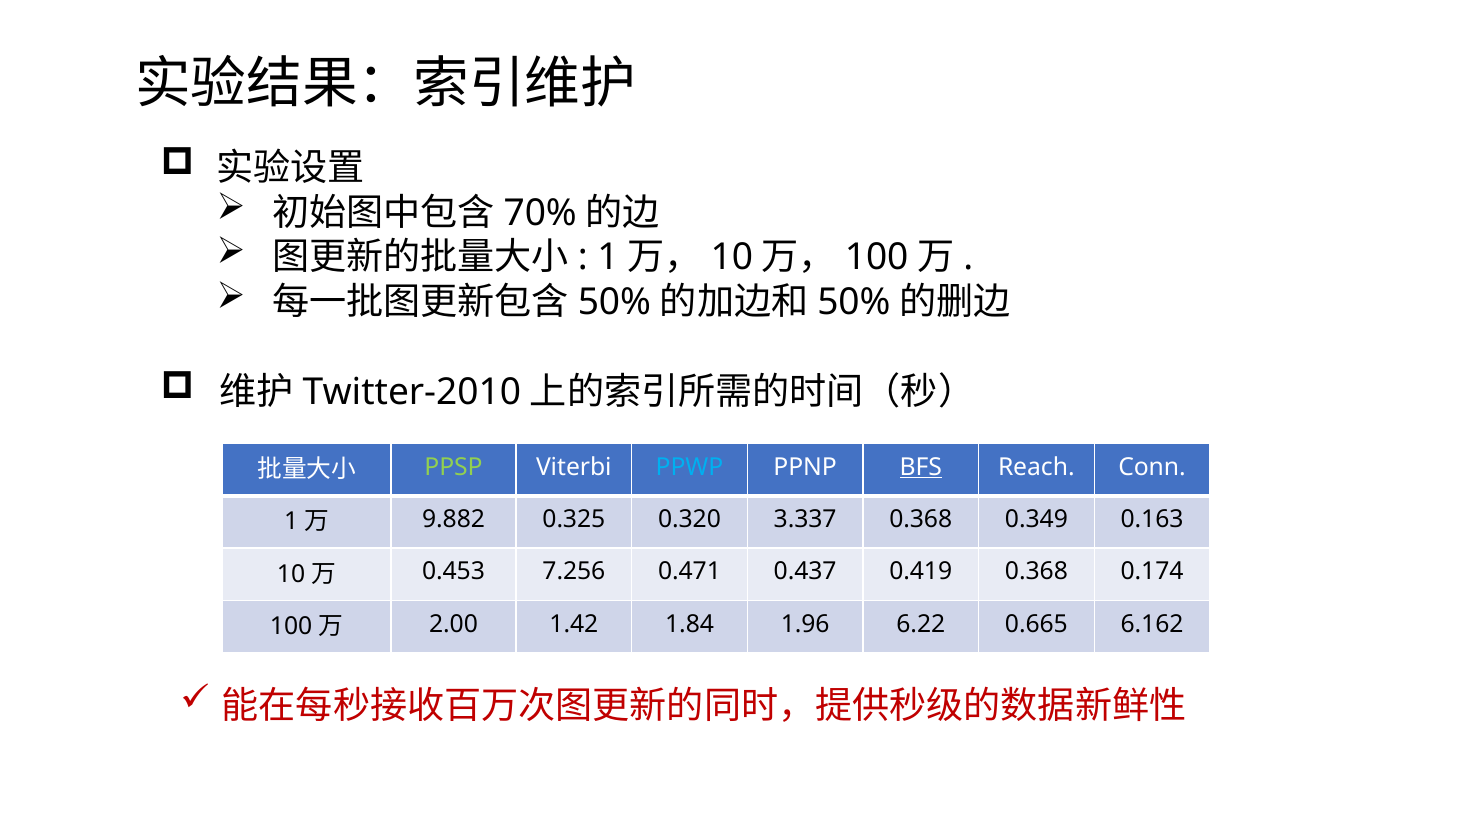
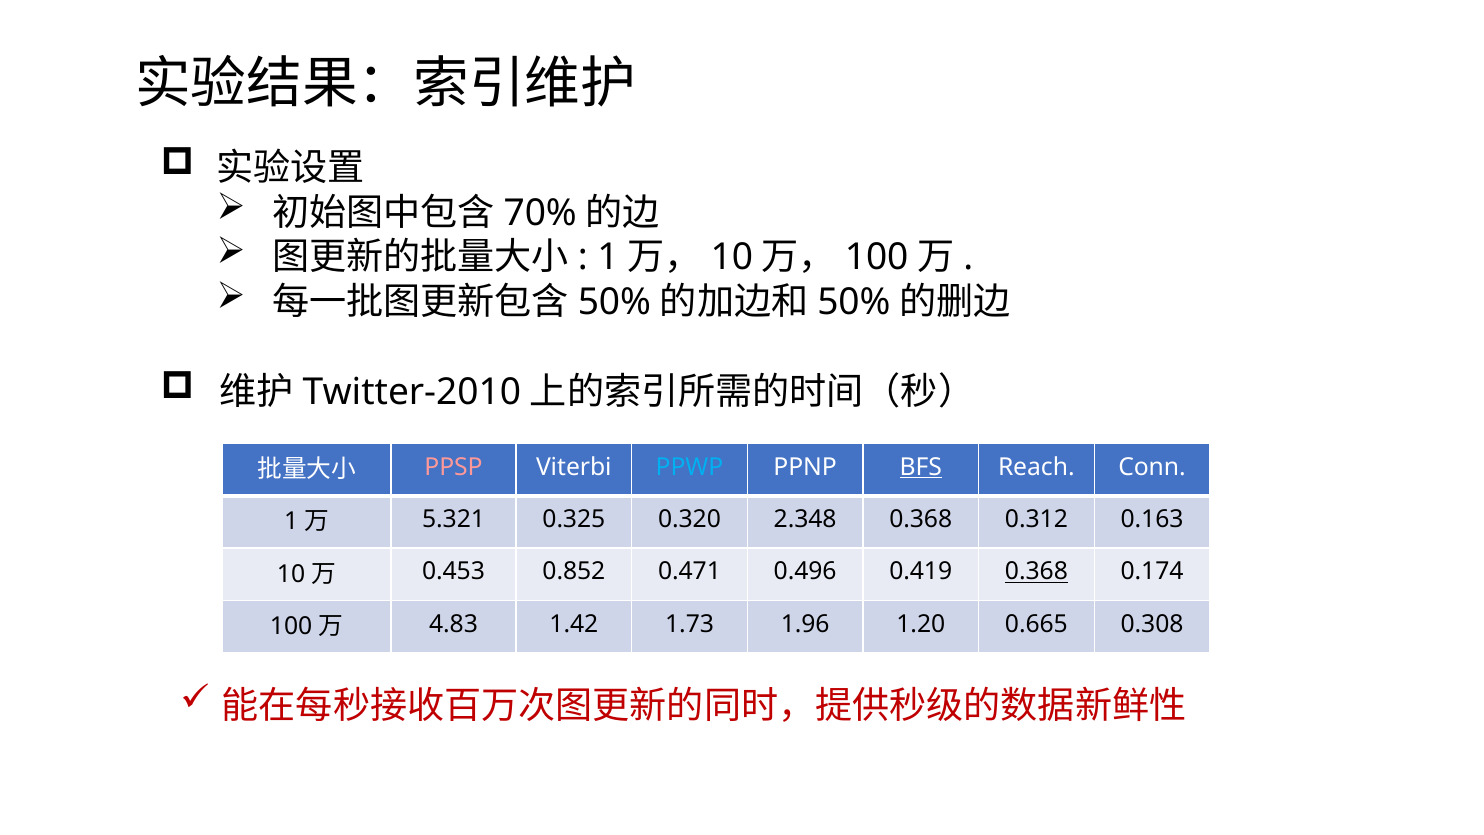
PPSP colour: light green -> pink
9.882: 9.882 -> 5.321
3.337: 3.337 -> 2.348
0.349: 0.349 -> 0.312
7.256: 7.256 -> 0.852
0.437: 0.437 -> 0.496
0.368 at (1036, 572) underline: none -> present
2.00: 2.00 -> 4.83
1.84: 1.84 -> 1.73
6.22: 6.22 -> 1.20
6.162: 6.162 -> 0.308
